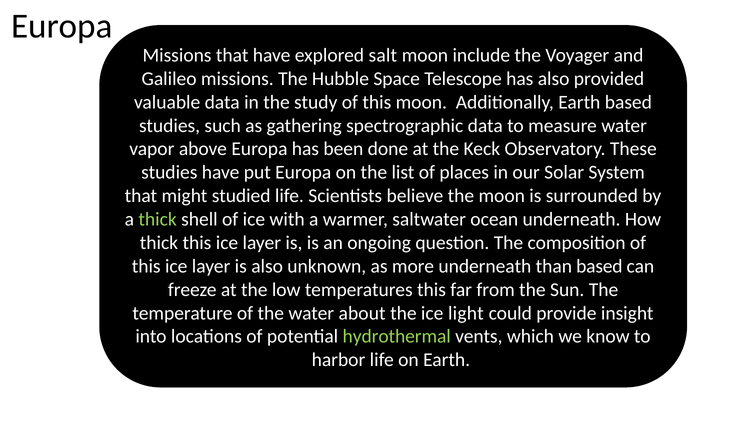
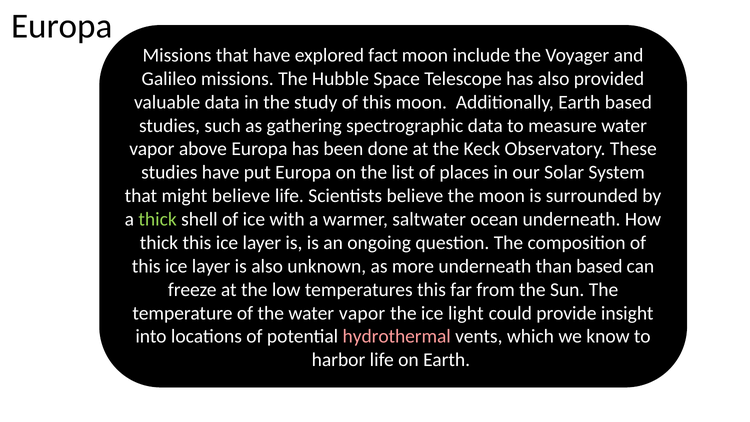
salt: salt -> fact
might studied: studied -> believe
the water about: about -> vapor
hydrothermal colour: light green -> pink
